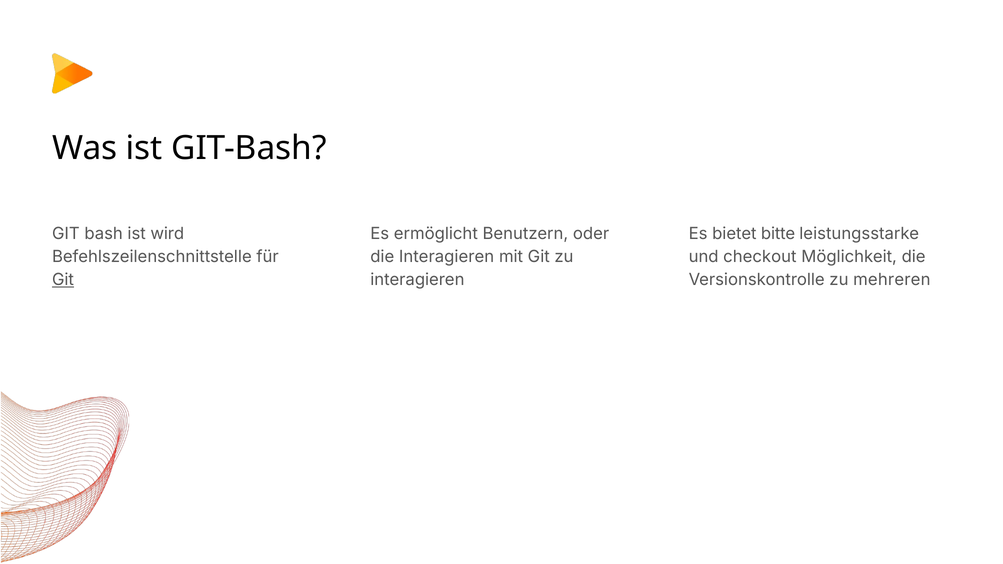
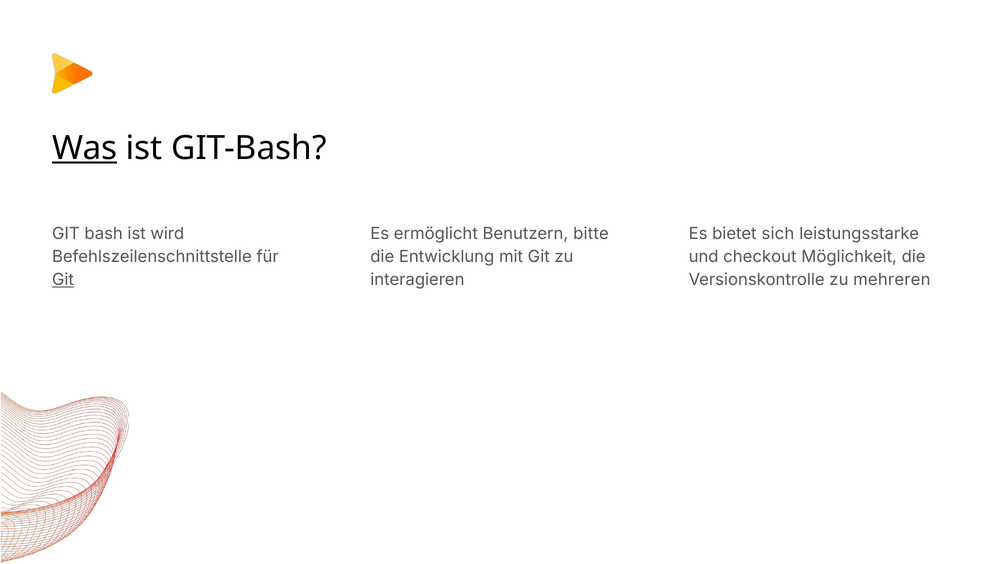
Was underline: none -> present
oder: oder -> bitte
bitte: bitte -> sich
die Interagieren: Interagieren -> Entwicklung
